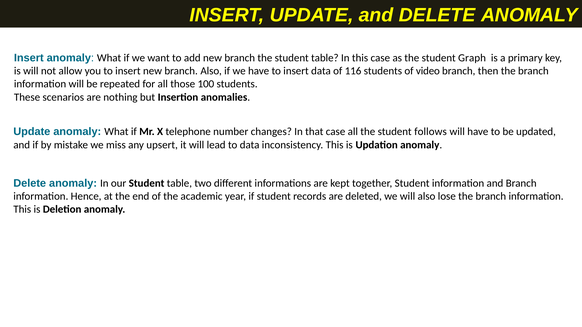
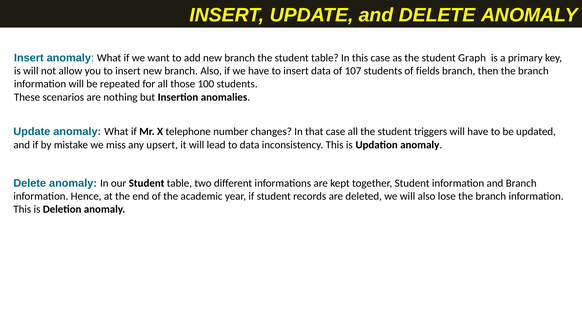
116: 116 -> 107
video: video -> fields
follows: follows -> triggers
